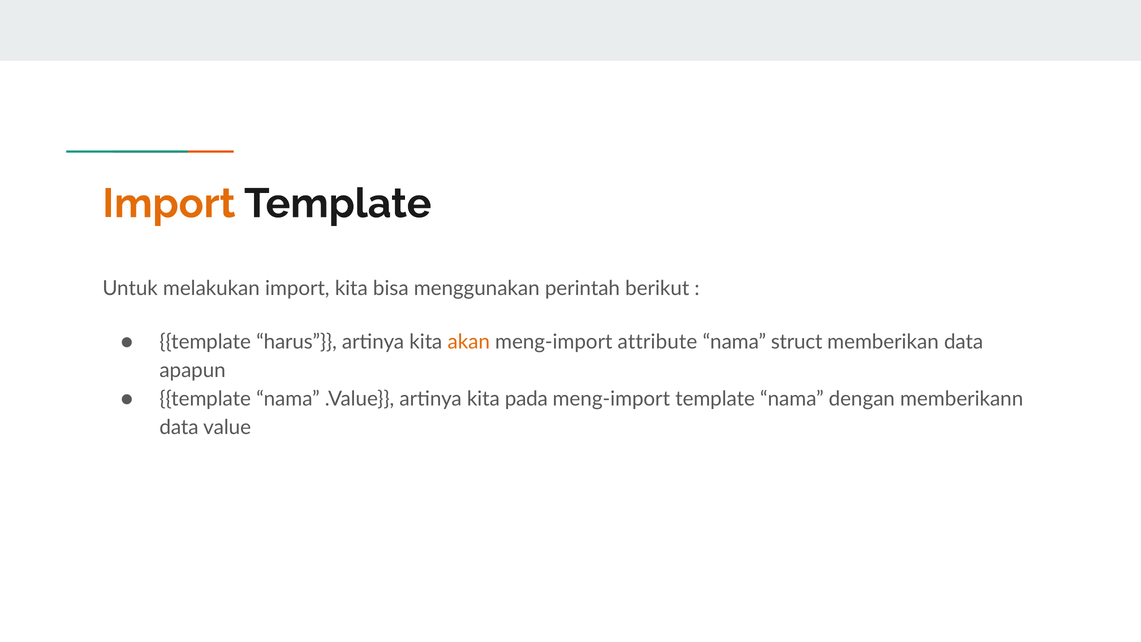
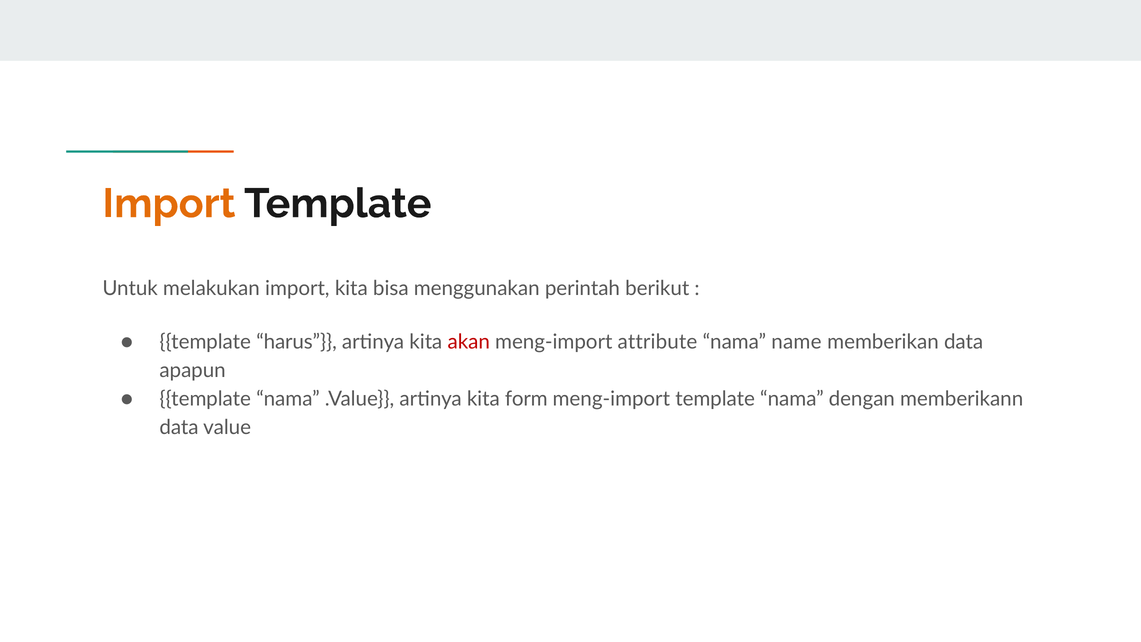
akan colour: orange -> red
struct: struct -> name
pada: pada -> form
